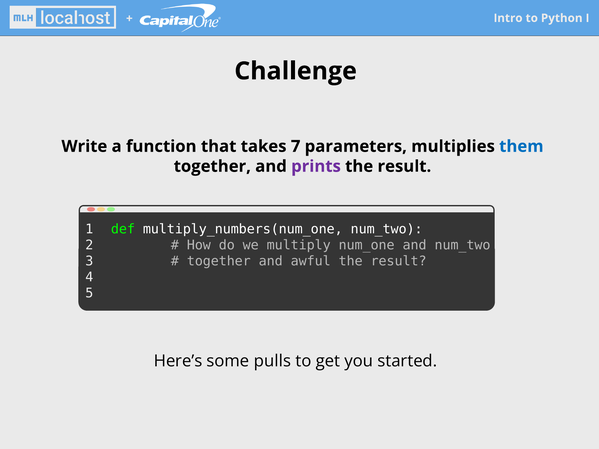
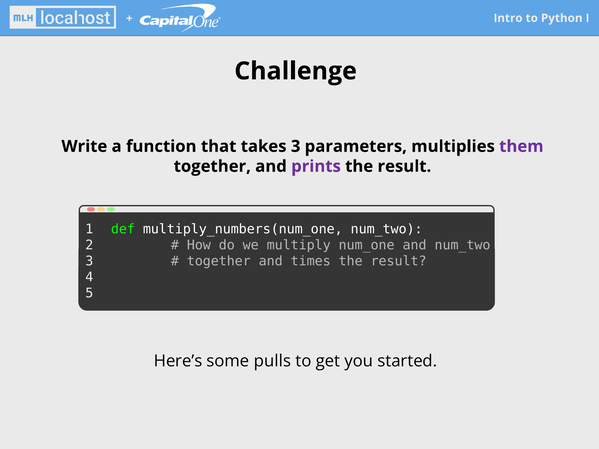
takes 7: 7 -> 3
them colour: blue -> purple
awful: awful -> times
